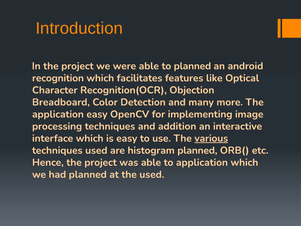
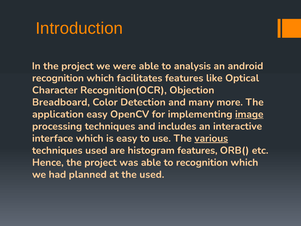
to planned: planned -> analysis
image underline: none -> present
addition: addition -> includes
histogram planned: planned -> features
to application: application -> recognition
